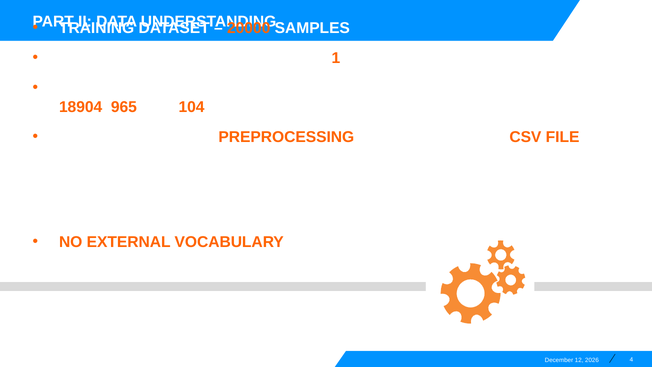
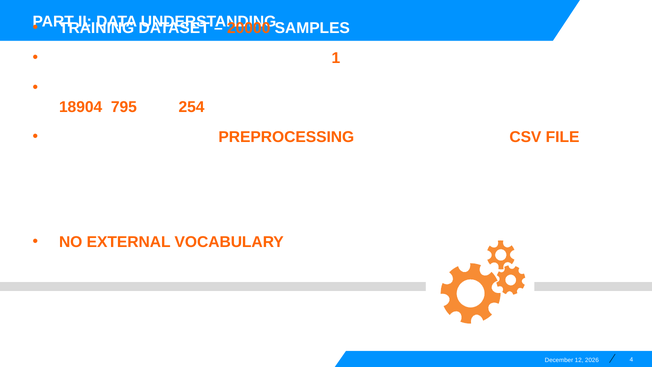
965: 965 -> 795
104: 104 -> 254
